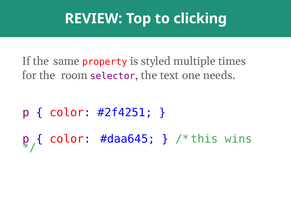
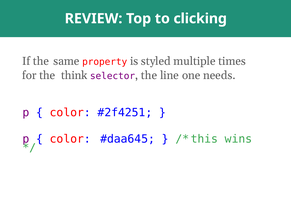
room: room -> think
text: text -> line
